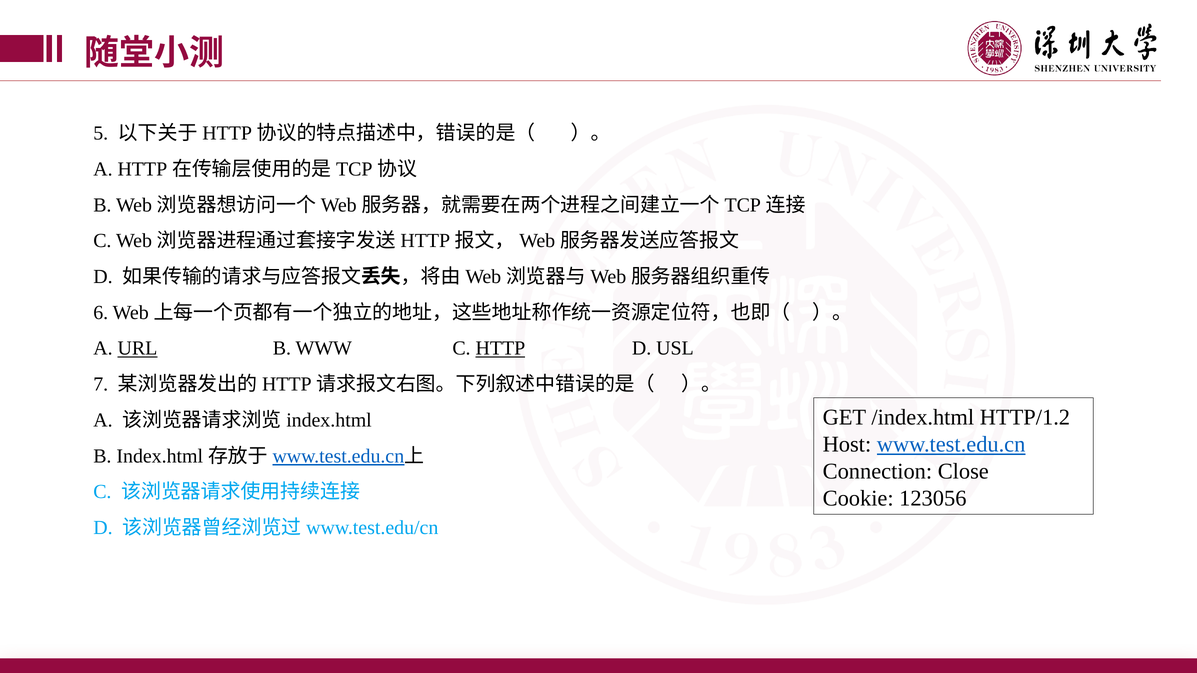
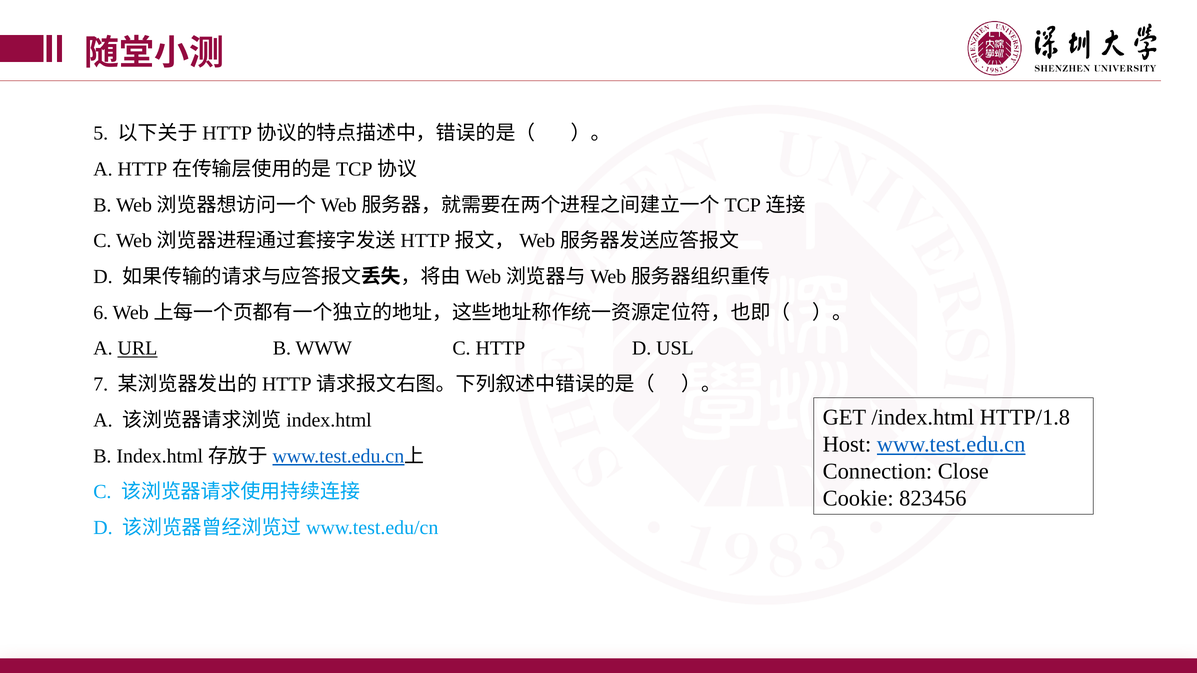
HTTP underline: present -> none
HTTP/1.2: HTTP/1.2 -> HTTP/1.8
123056: 123056 -> 823456
